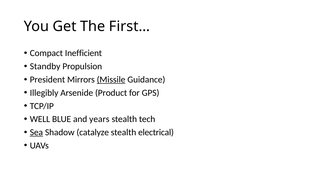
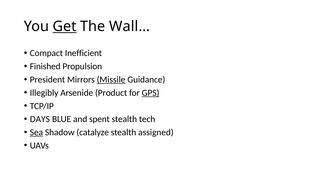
Get underline: none -> present
First…: First… -> Wall…
Standby: Standby -> Finished
GPS underline: none -> present
WELL: WELL -> DAYS
years: years -> spent
electrical: electrical -> assigned
